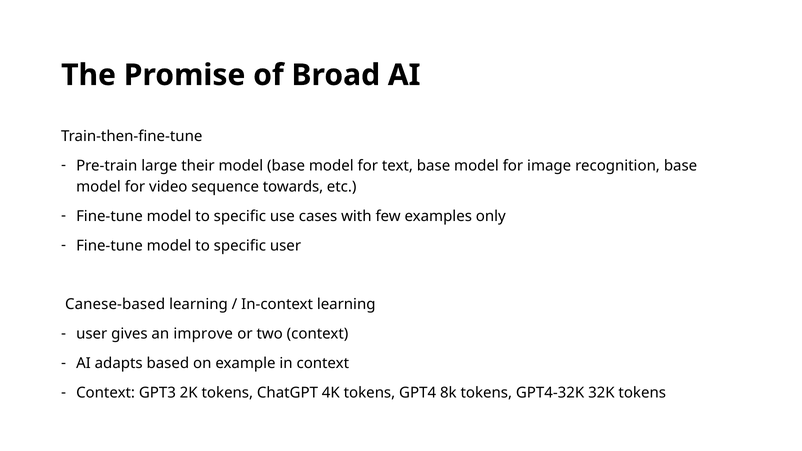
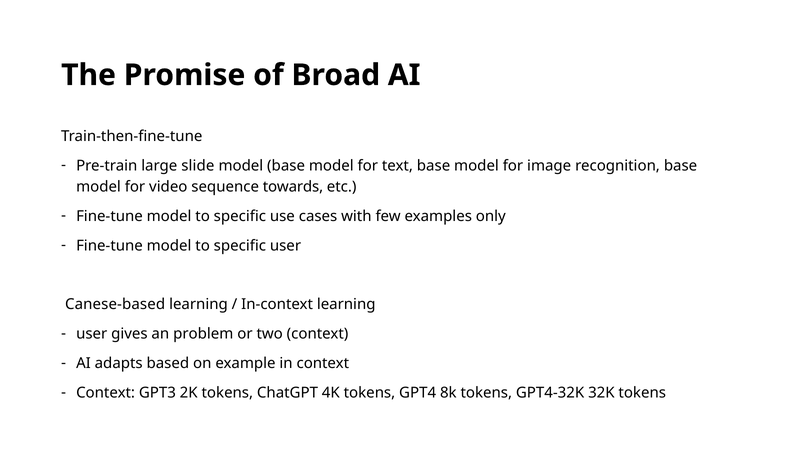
their: their -> slide
improve: improve -> problem
